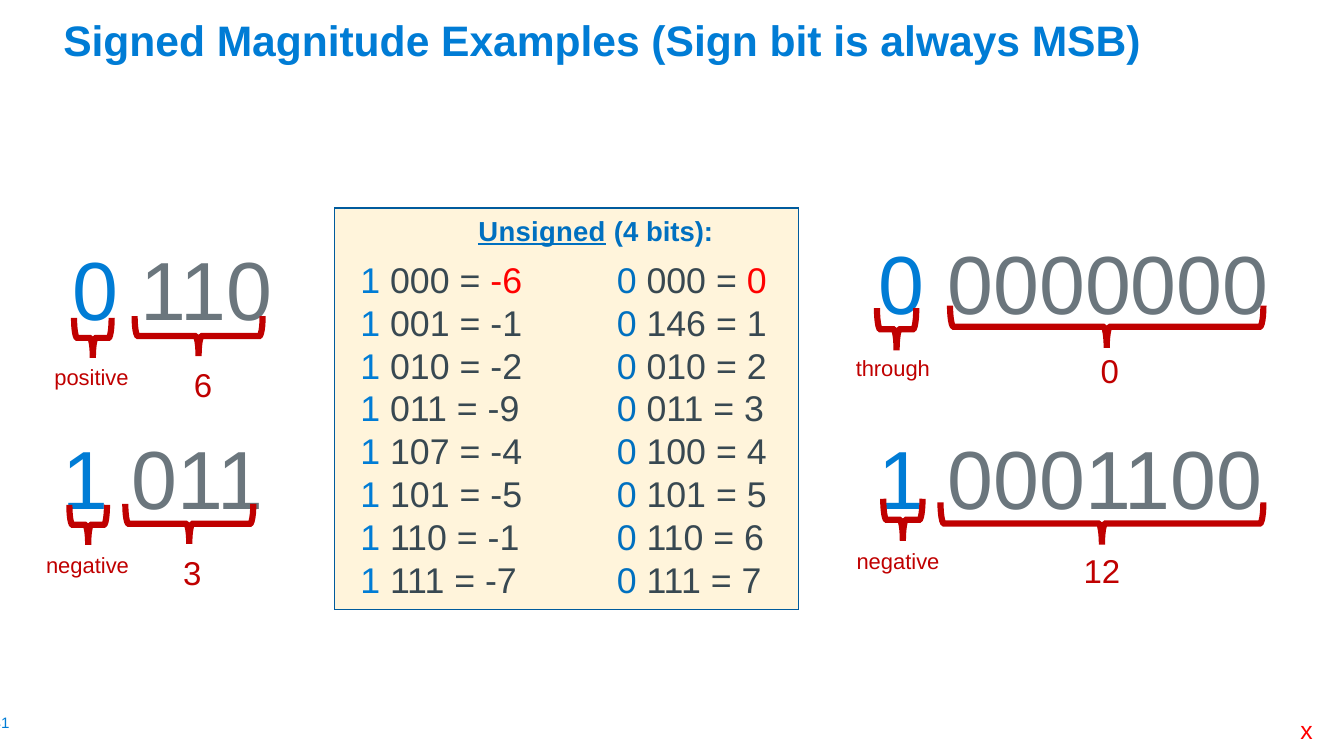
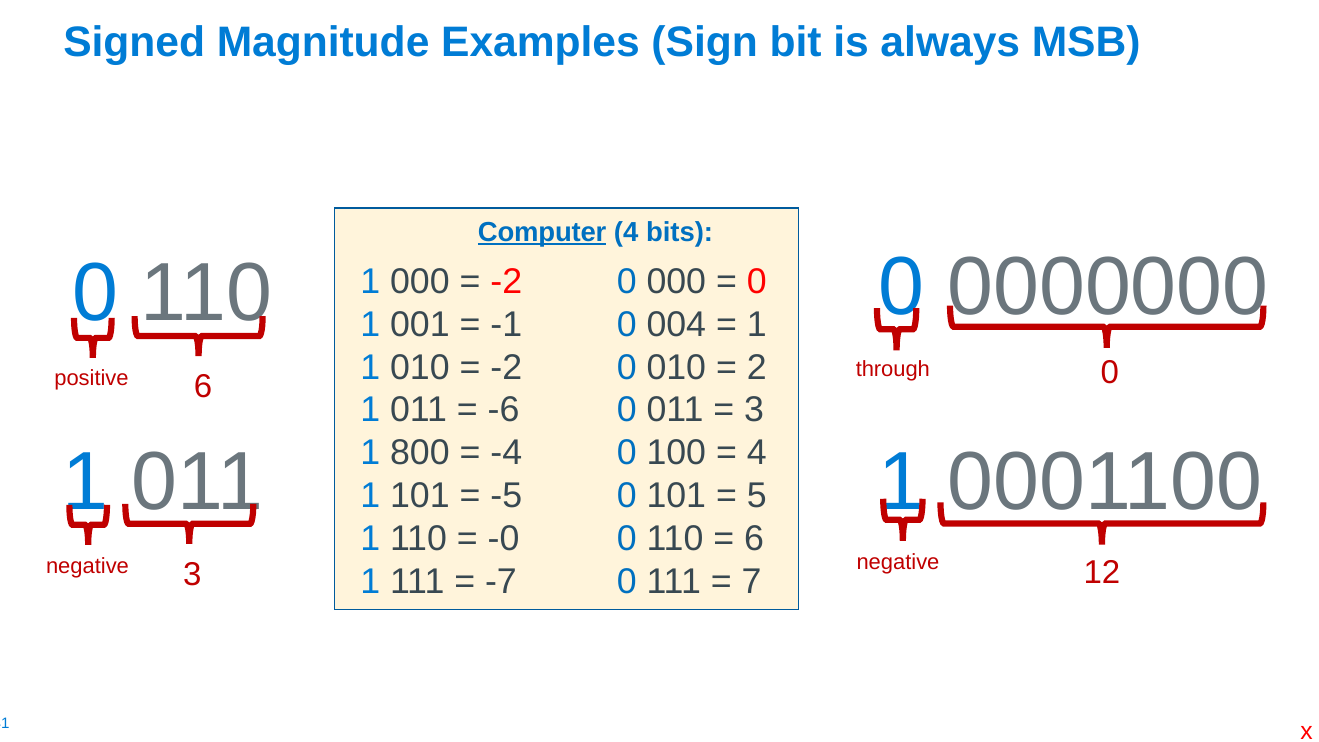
Unsigned: Unsigned -> Computer
-6 at (506, 282): -6 -> -2
146: 146 -> 004
-9: -9 -> -6
107: 107 -> 800
-1 at (504, 539): -1 -> -0
